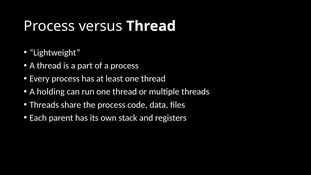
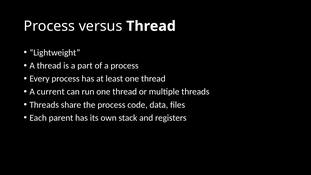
holding: holding -> current
